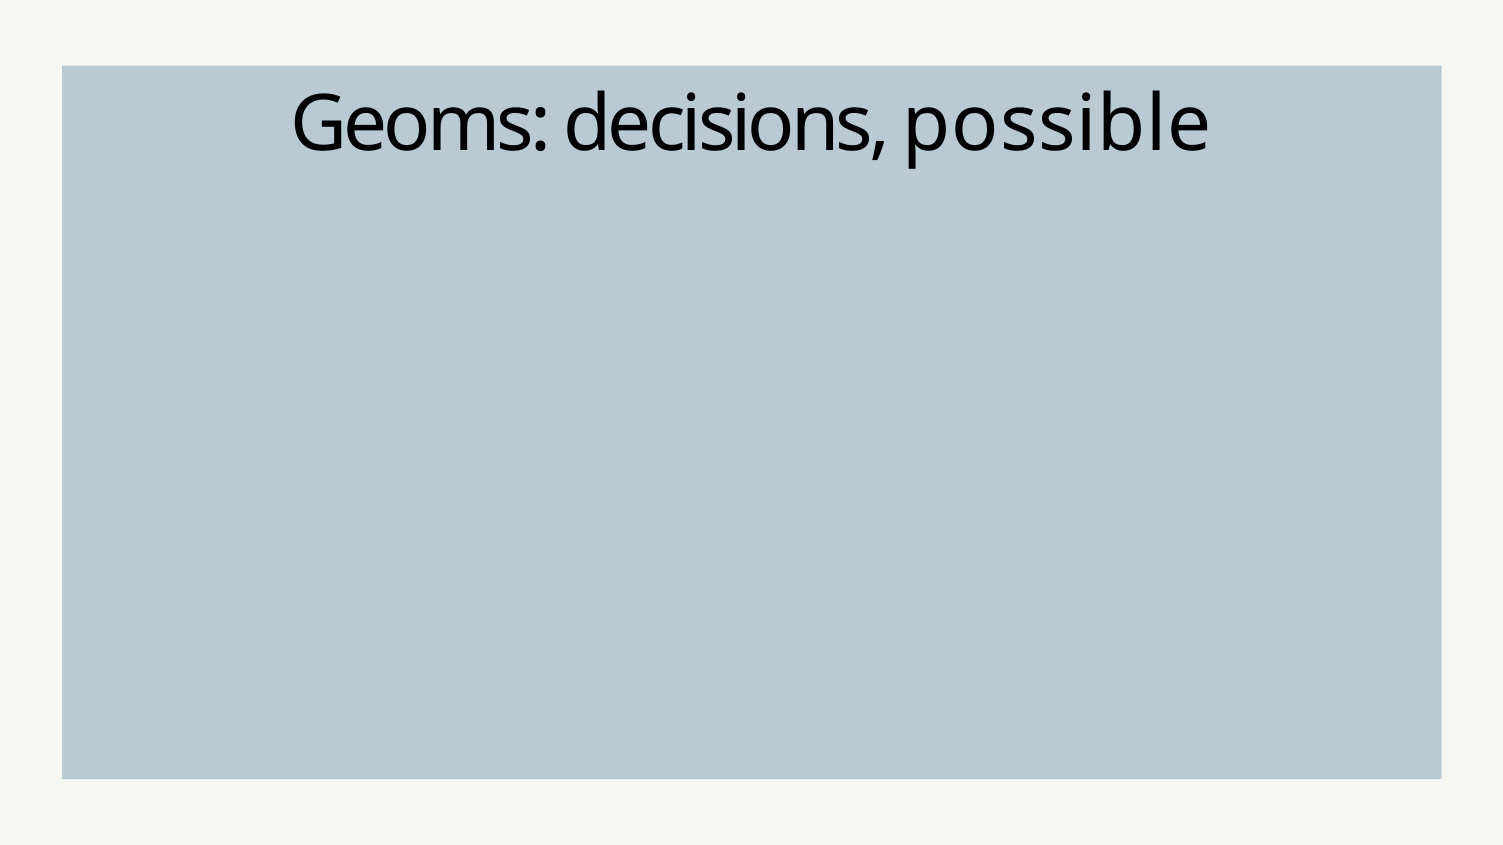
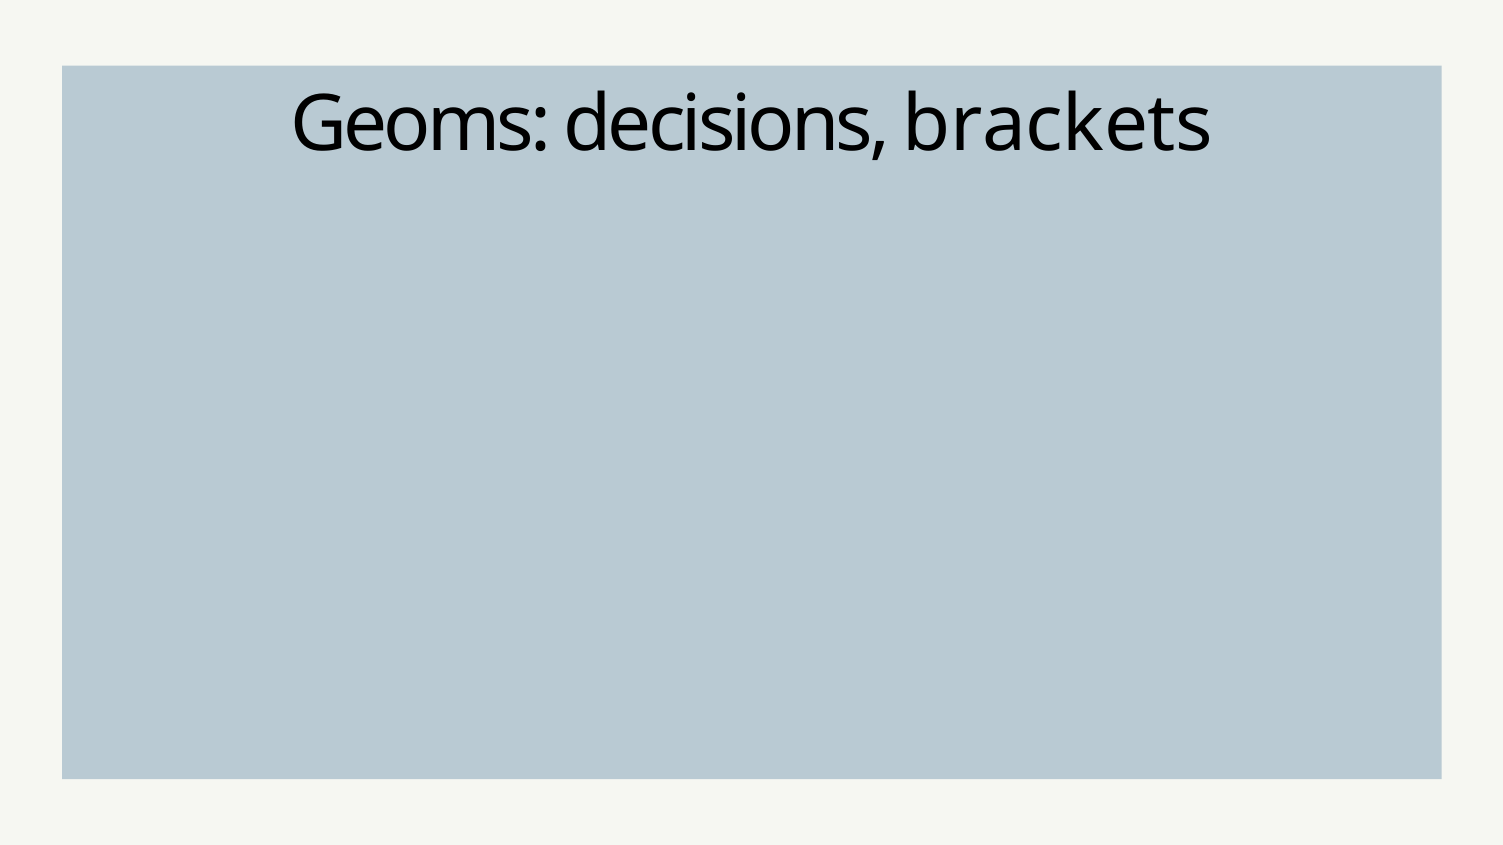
decisions possible: possible -> brackets
